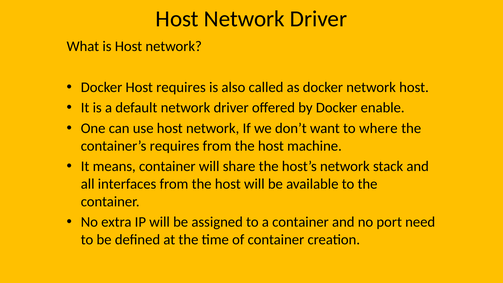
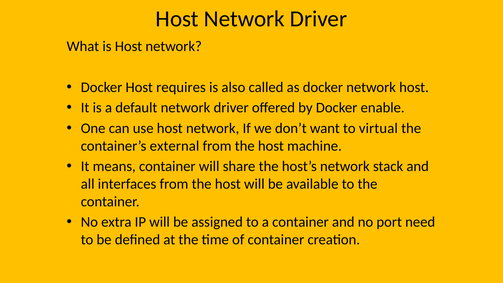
where: where -> virtual
container’s requires: requires -> external
